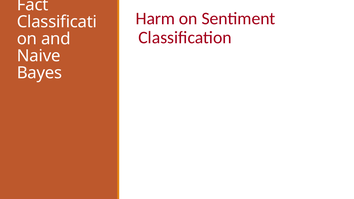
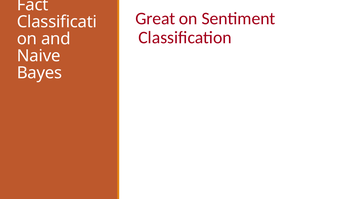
Harm: Harm -> Great
